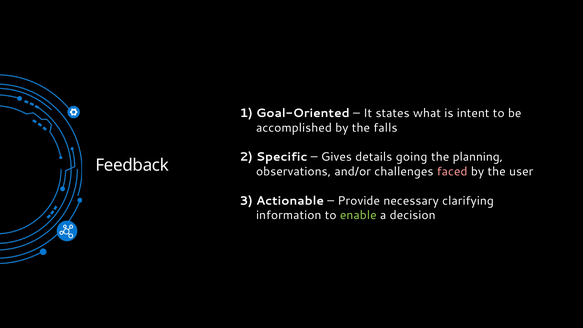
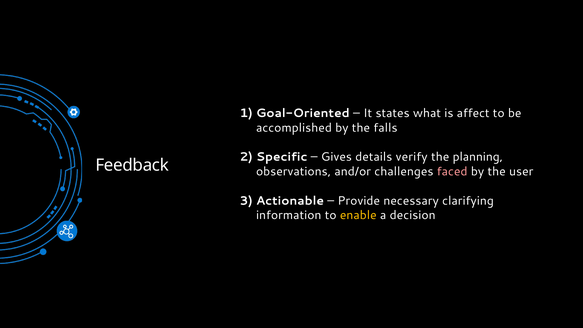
intent: intent -> affect
going: going -> verify
enable colour: light green -> yellow
